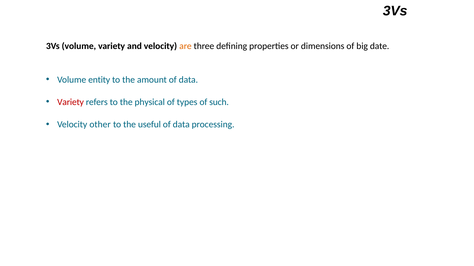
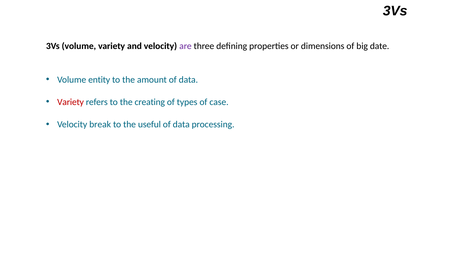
are colour: orange -> purple
physical: physical -> creating
such: such -> case
other: other -> break
